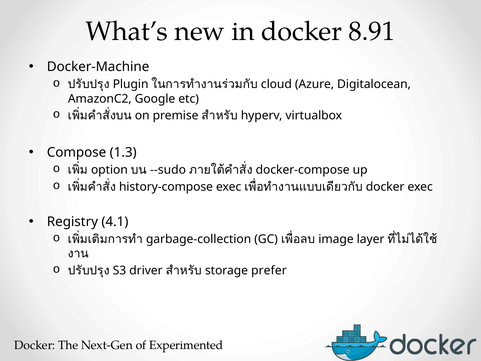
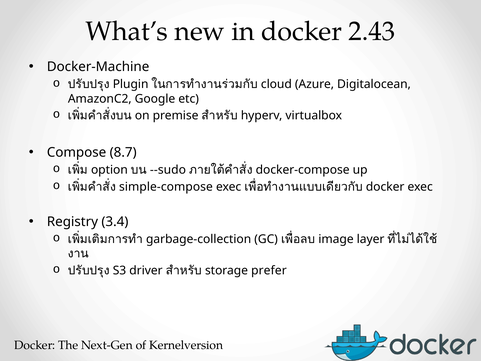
8.91: 8.91 -> 2.43
1.3: 1.3 -> 8.7
history-compose: history-compose -> simple-compose
4.1: 4.1 -> 3.4
Experimented: Experimented -> Kernelversion
